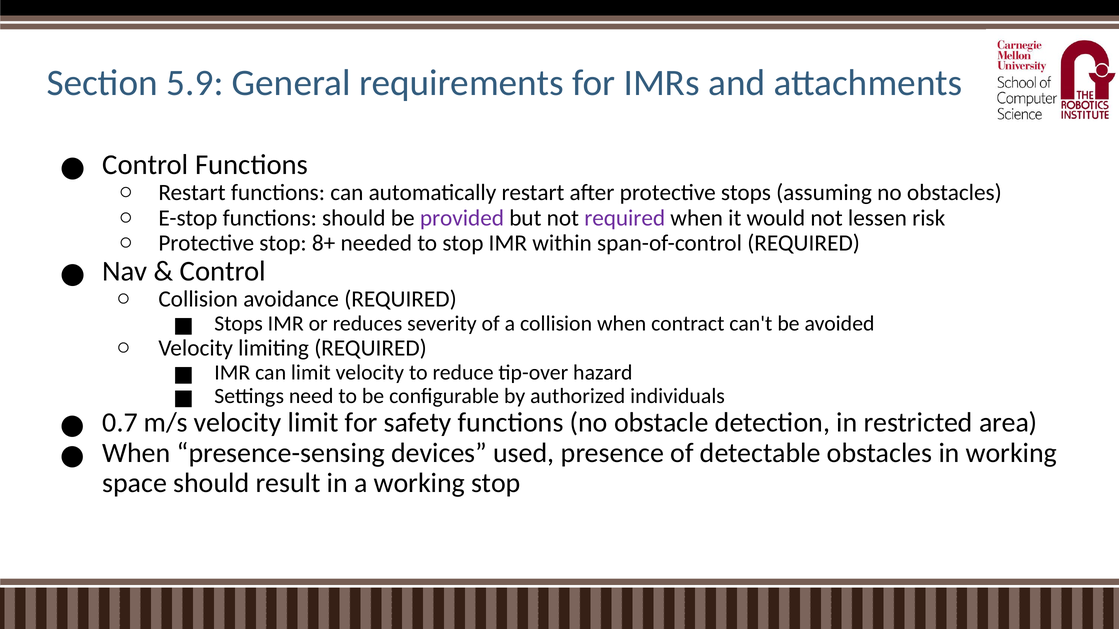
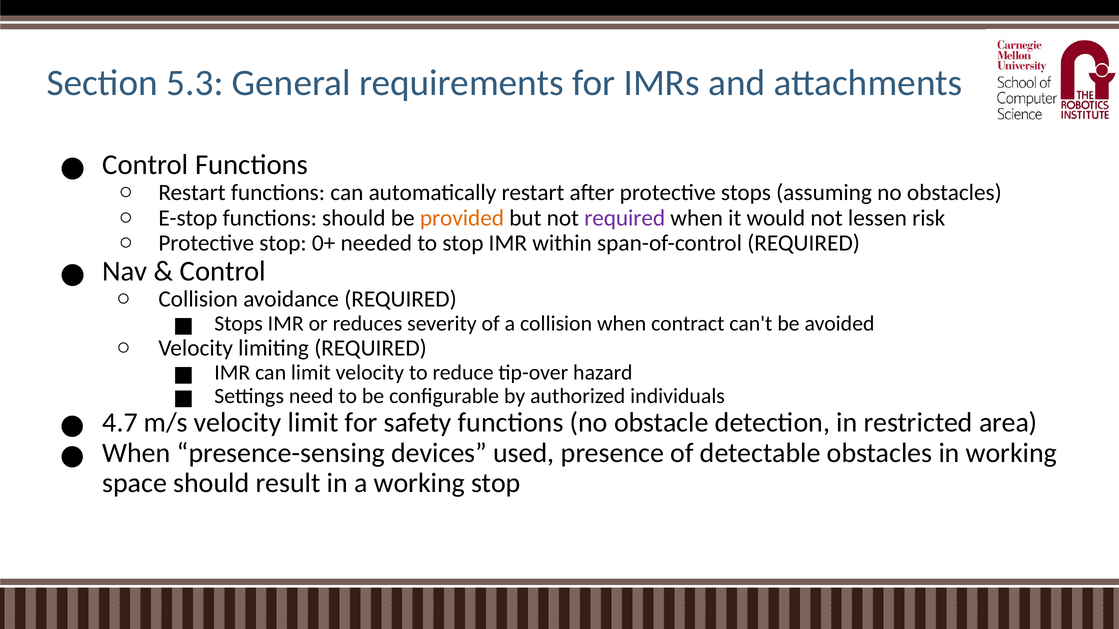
5.9: 5.9 -> 5.3
provided colour: purple -> orange
8+: 8+ -> 0+
0.7: 0.7 -> 4.7
